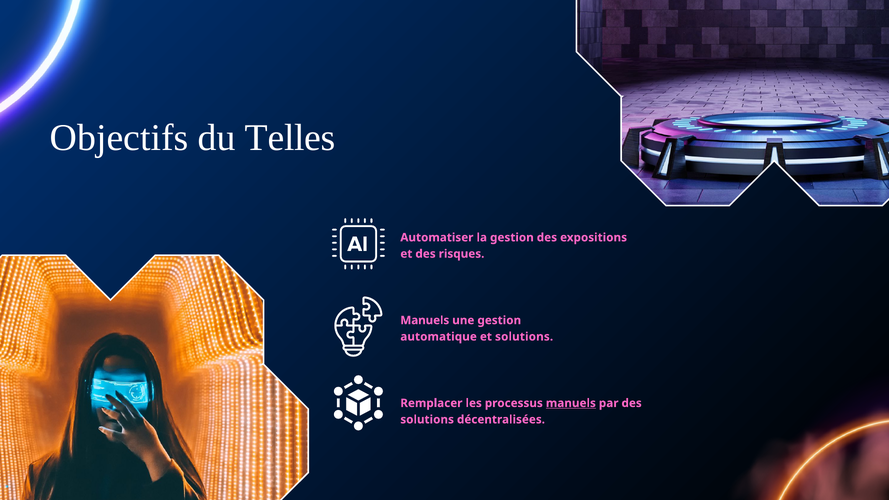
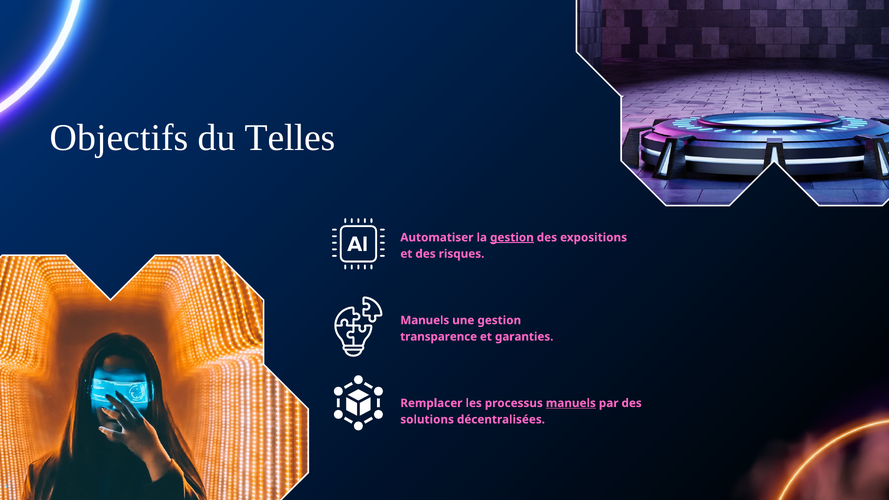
gestion at (512, 238) underline: none -> present
automatique: automatique -> transparence
et solutions: solutions -> garanties
